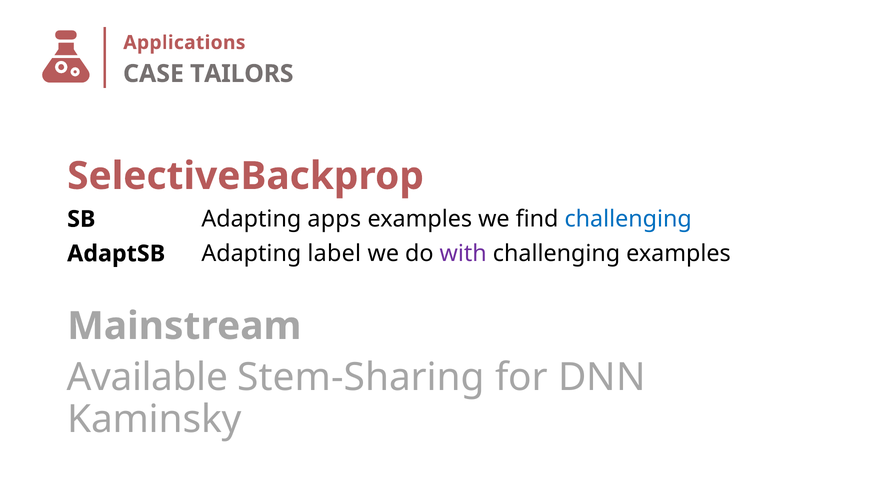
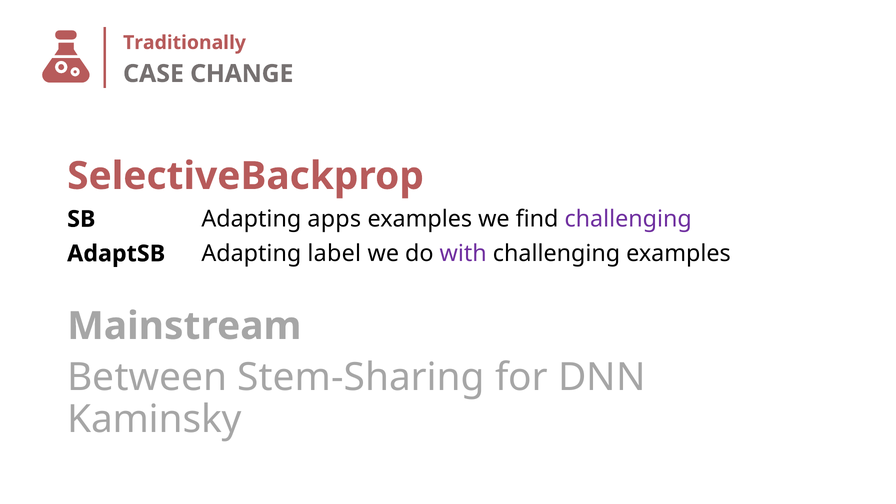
Applications: Applications -> Traditionally
TAILORS: TAILORS -> CHANGE
challenging at (628, 219) colour: blue -> purple
Available: Available -> Between
